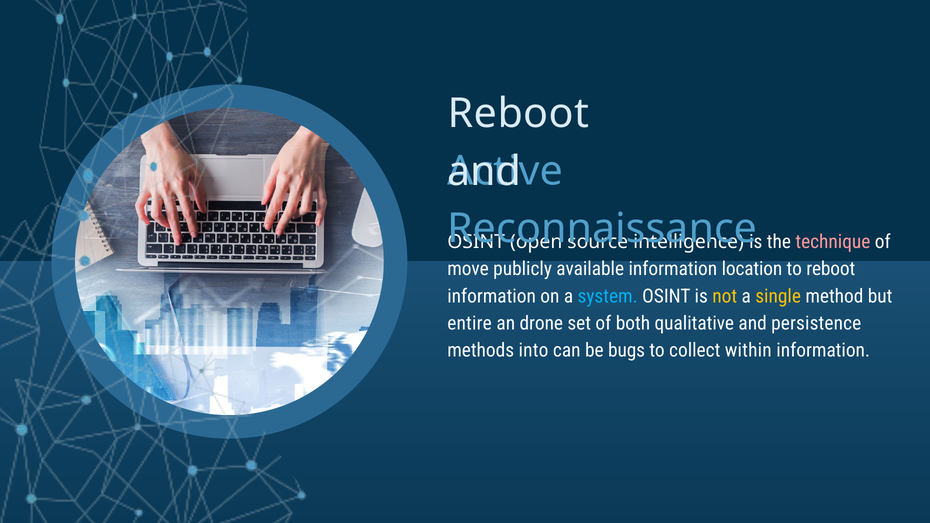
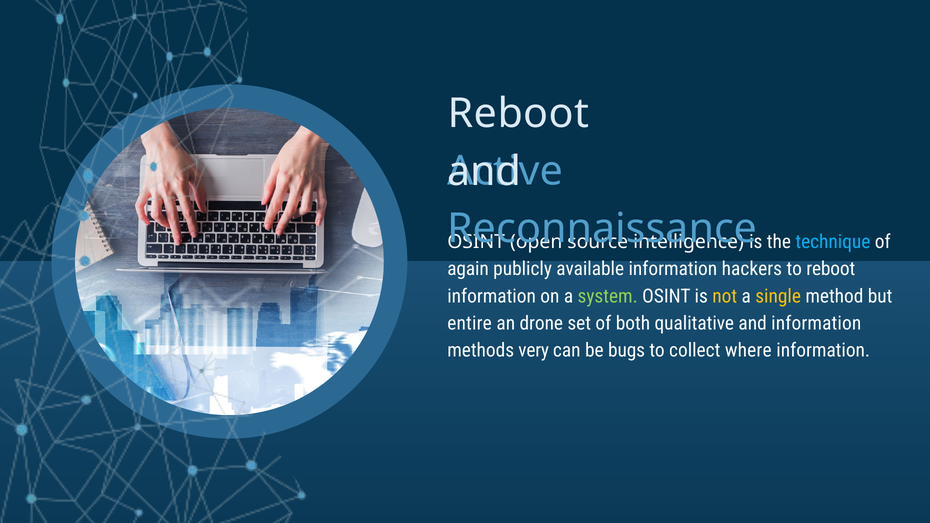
technique colour: pink -> light blue
move: move -> again
location: location -> hackers
system colour: light blue -> light green
and persistence: persistence -> information
into: into -> very
within: within -> where
